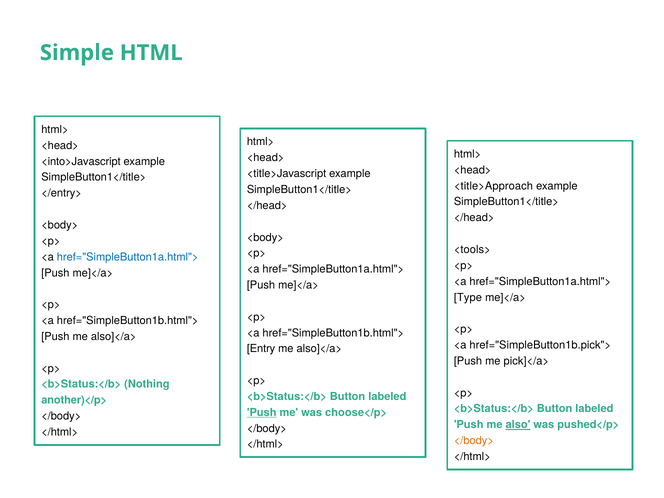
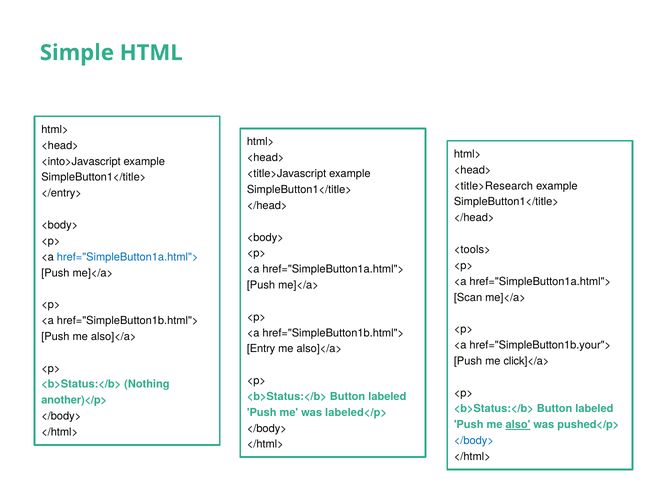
<title>Approach: <title>Approach -> <title>Research
Type: Type -> Scan
href="SimpleButton1b.pick">: href="SimpleButton1b.pick"> -> href="SimpleButton1b.your">
pick]</a>: pick]</a> -> click]</a>
Push at (262, 412) underline: present -> none
choose</p>: choose</p> -> labeled</p>
</body> at (474, 441) colour: orange -> blue
